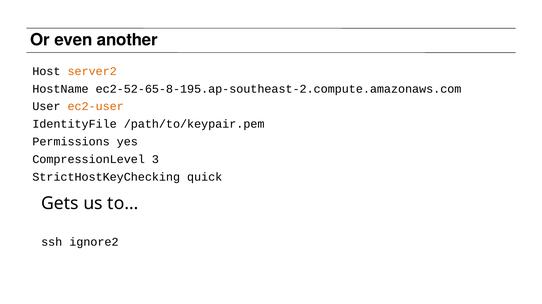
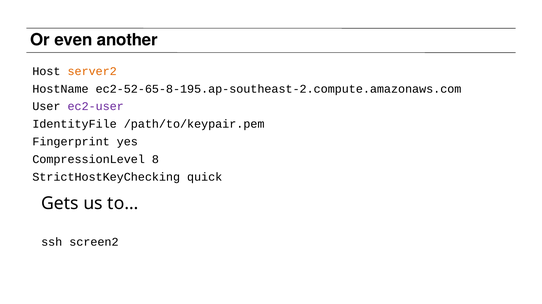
ec2-user colour: orange -> purple
Permissions: Permissions -> Fingerprint
3: 3 -> 8
ignore2: ignore2 -> screen2
